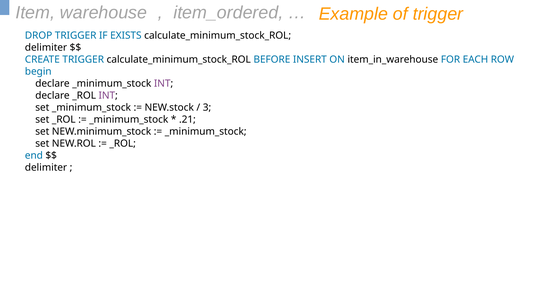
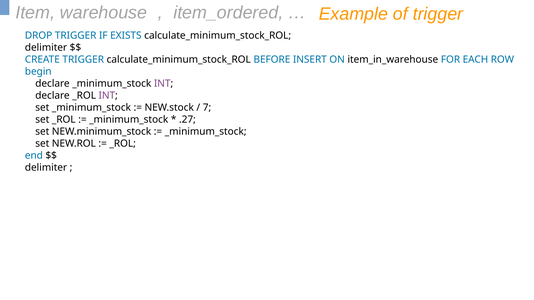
3: 3 -> 7
.21: .21 -> .27
